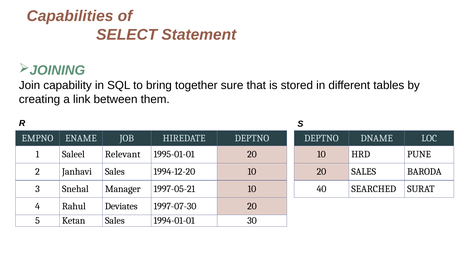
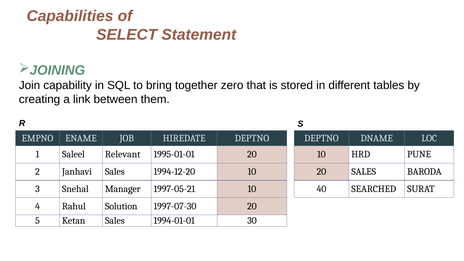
sure: sure -> zero
Deviates: Deviates -> Solution
